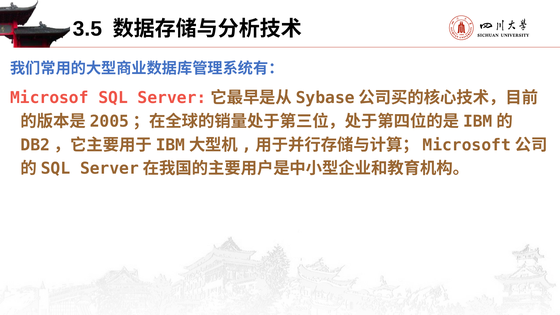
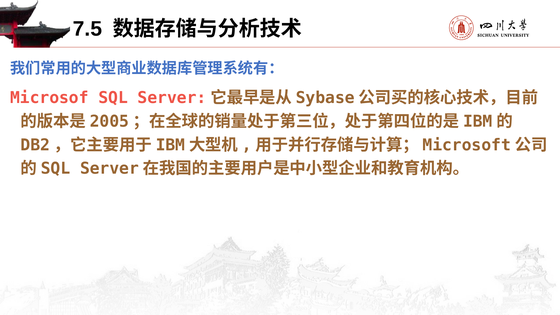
3.5: 3.5 -> 7.5
